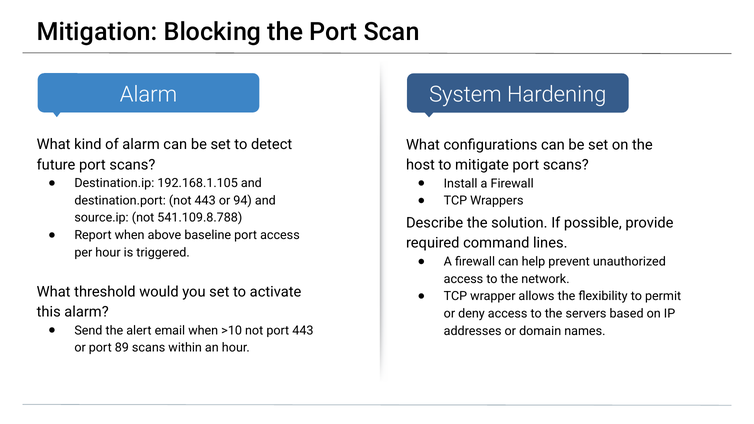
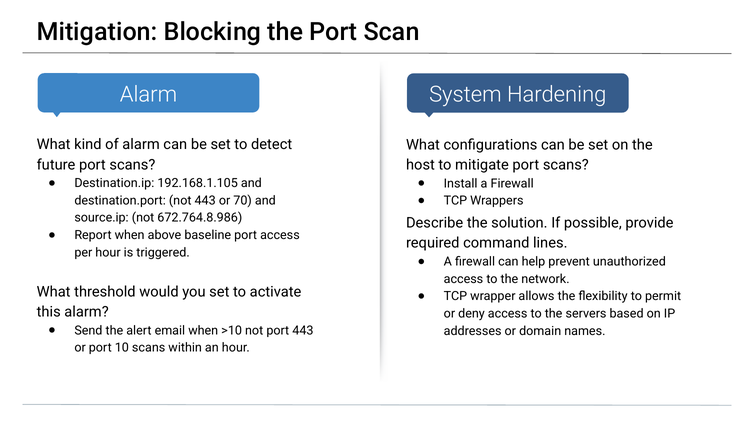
94: 94 -> 70
541.109.8.788: 541.109.8.788 -> 672.764.8.986
89: 89 -> 10
